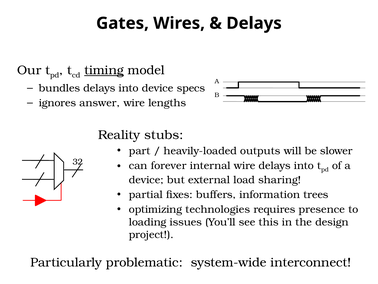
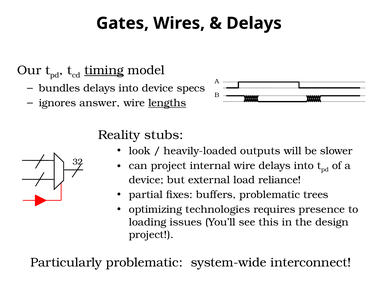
lengths underline: none -> present
part: part -> look
can forever: forever -> project
sharing: sharing -> reliance
buffers information: information -> problematic
